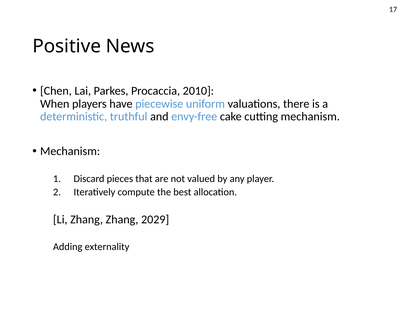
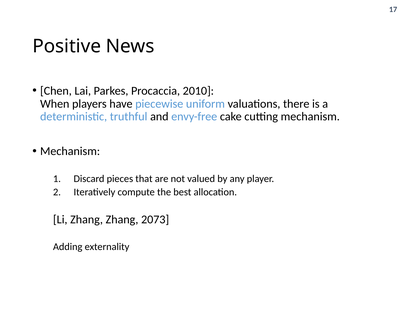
2029: 2029 -> 2073
